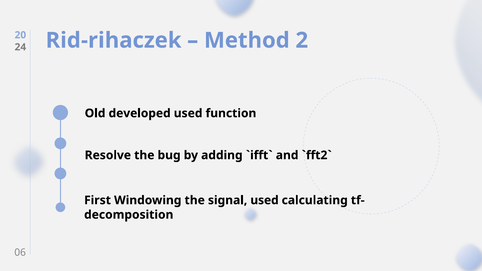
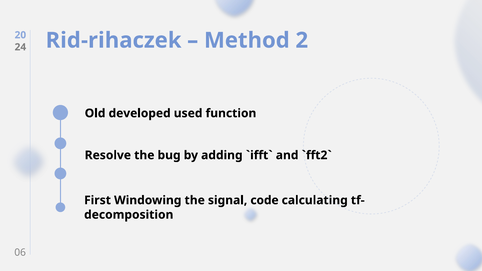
signal used: used -> code
